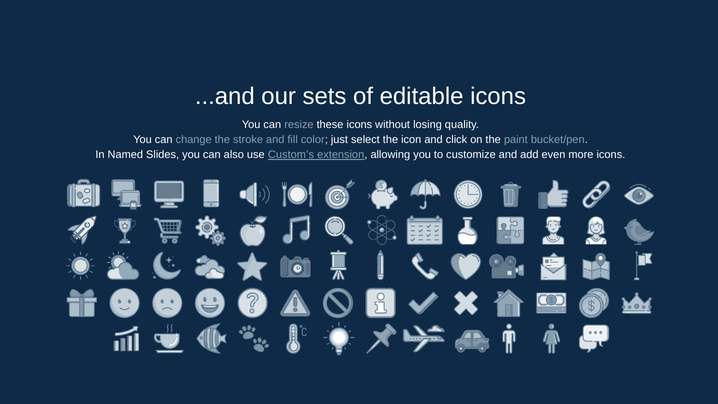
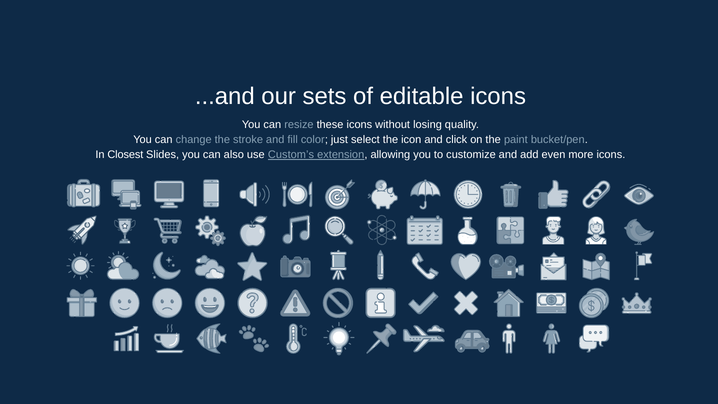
Named: Named -> Closest
